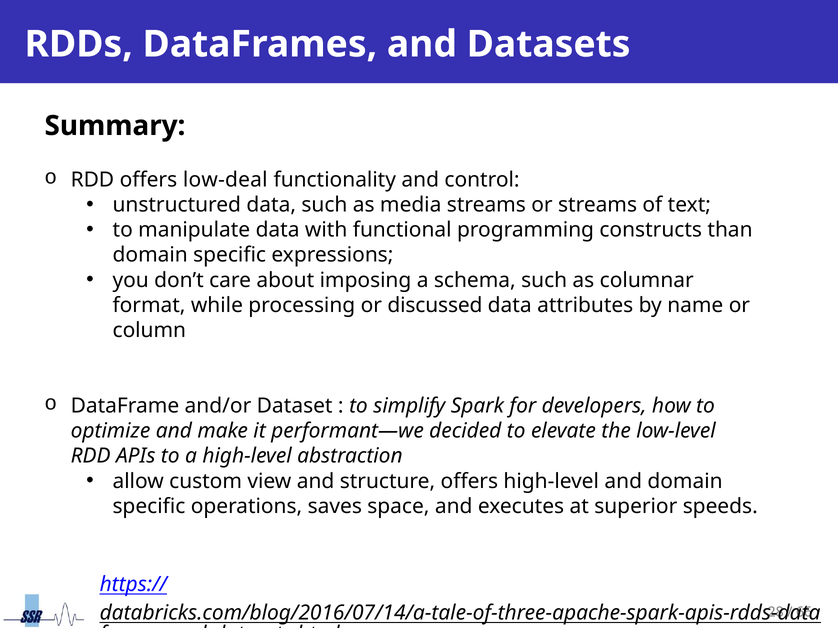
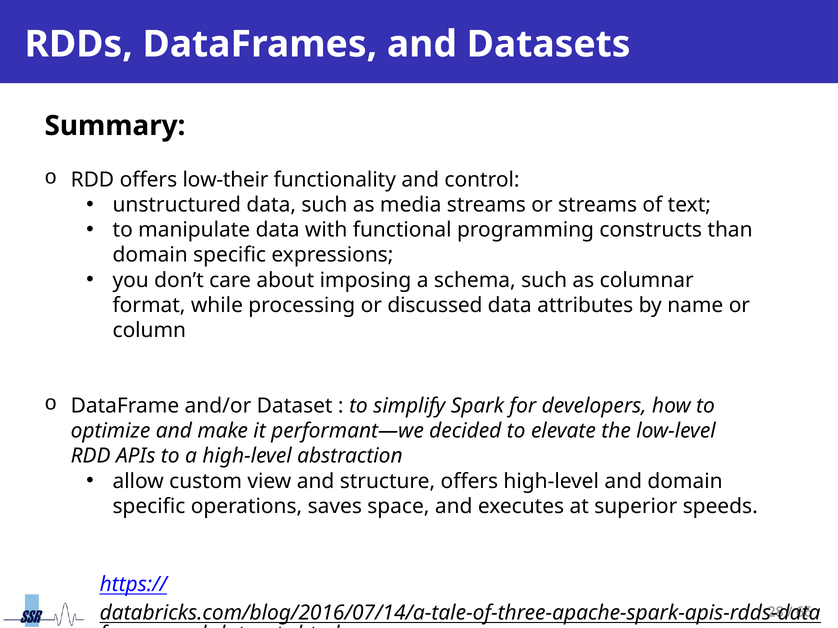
low-deal: low-deal -> low-their
